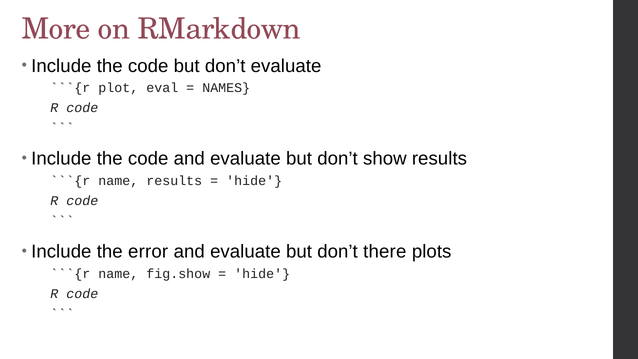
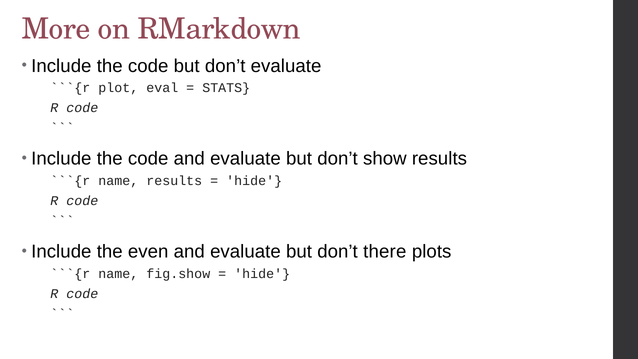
NAMES: NAMES -> STATS
error: error -> even
